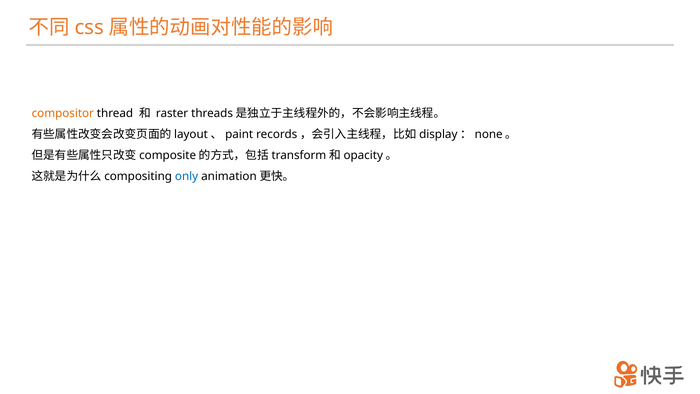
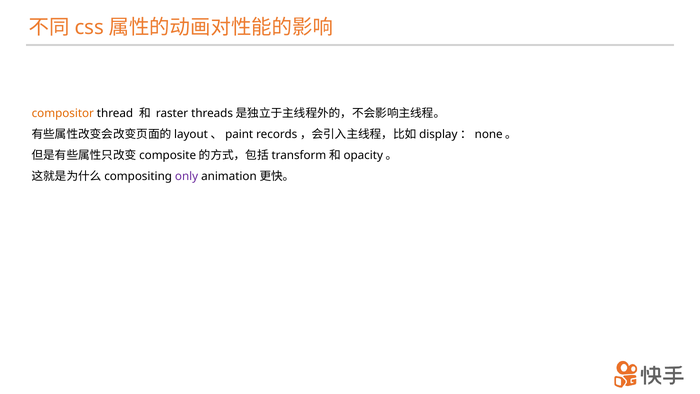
only colour: blue -> purple
